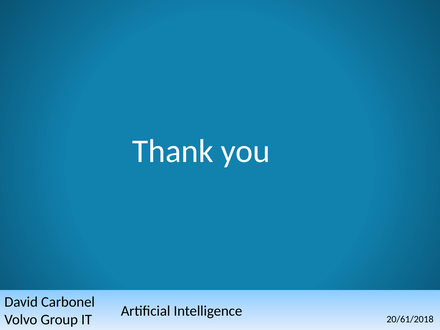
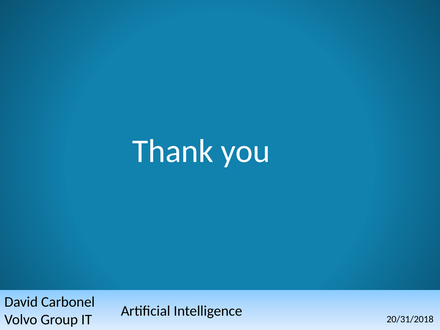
20/61/2018: 20/61/2018 -> 20/31/2018
